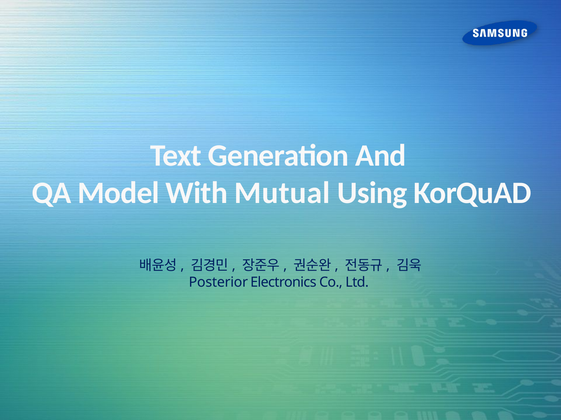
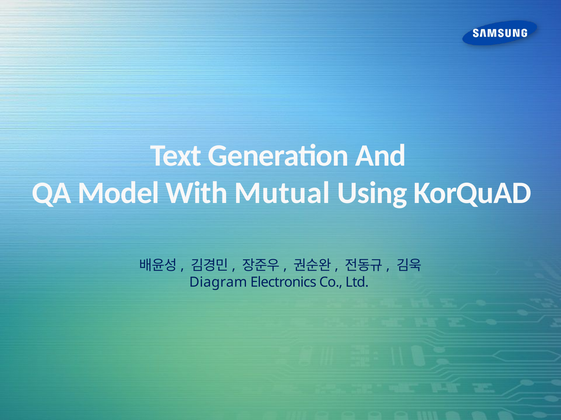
Posterior: Posterior -> Diagram
